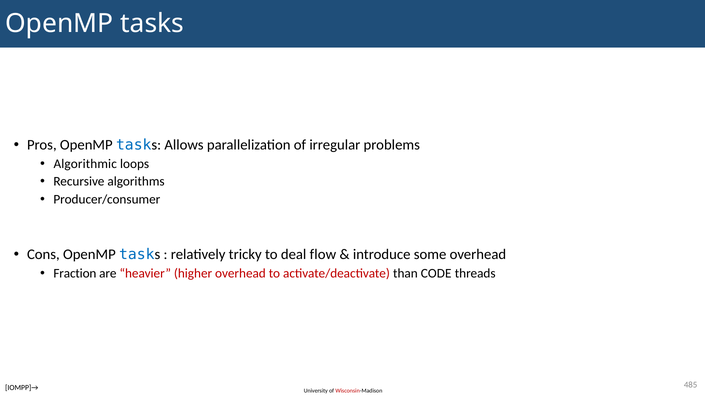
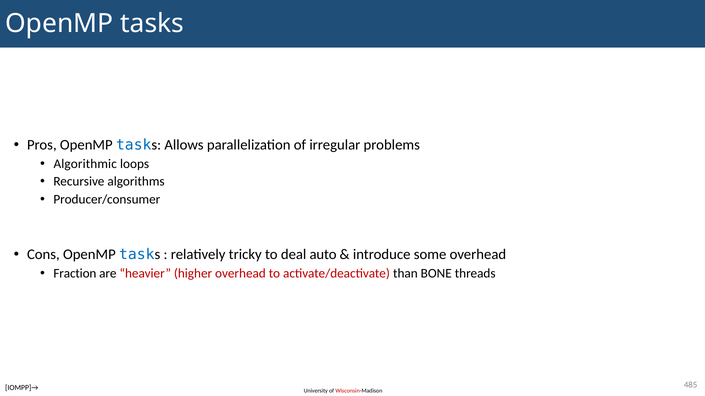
flow: flow -> auto
CODE: CODE -> BONE
